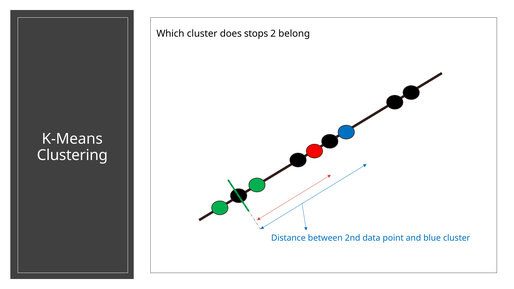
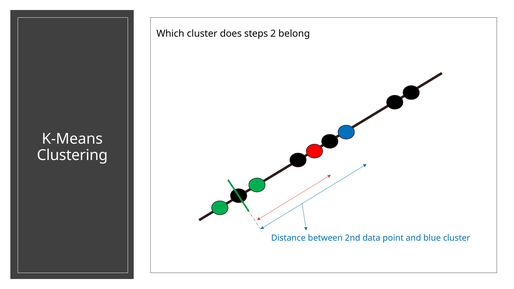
stops: stops -> steps
